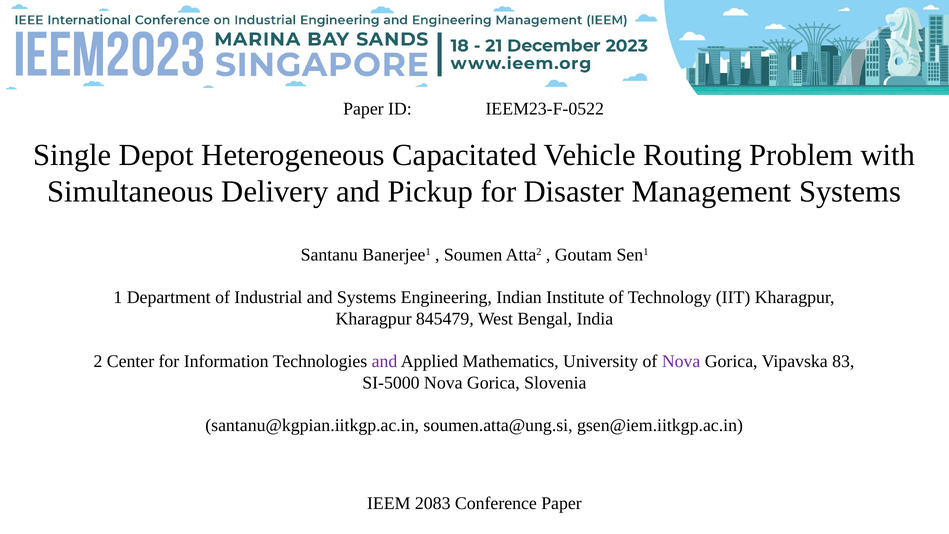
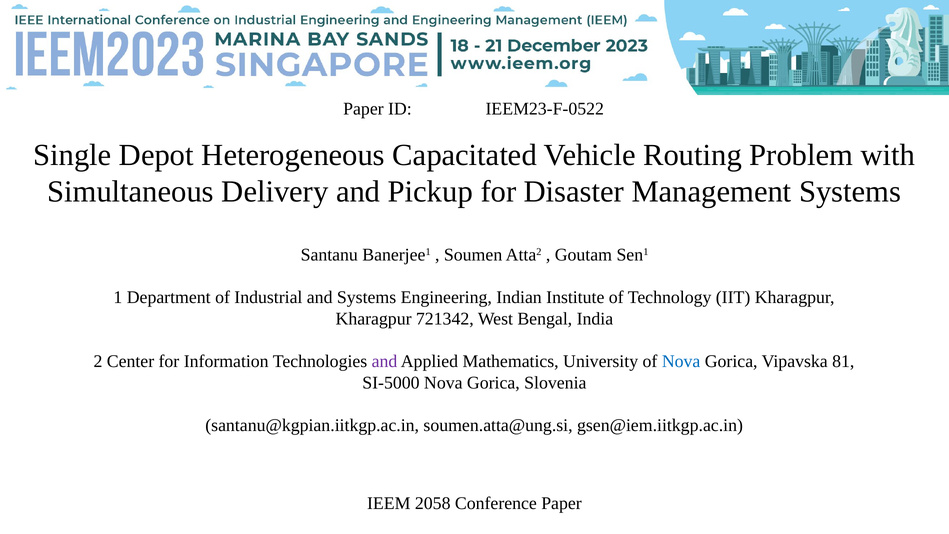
845479: 845479 -> 721342
Nova at (681, 361) colour: purple -> blue
83: 83 -> 81
2083: 2083 -> 2058
